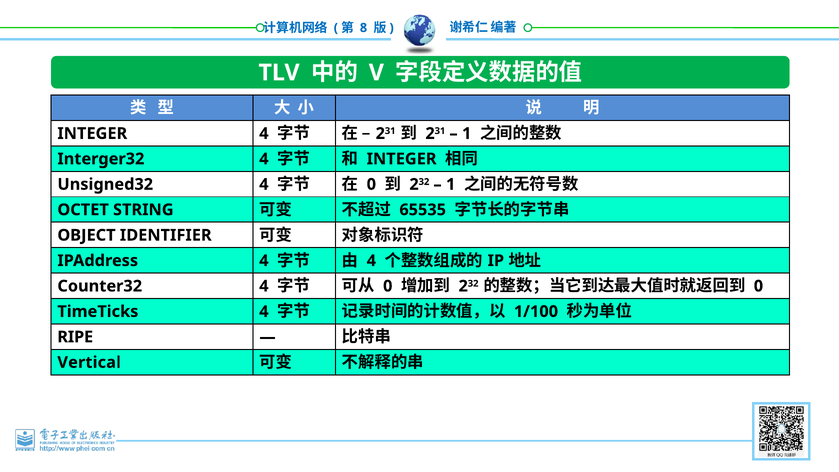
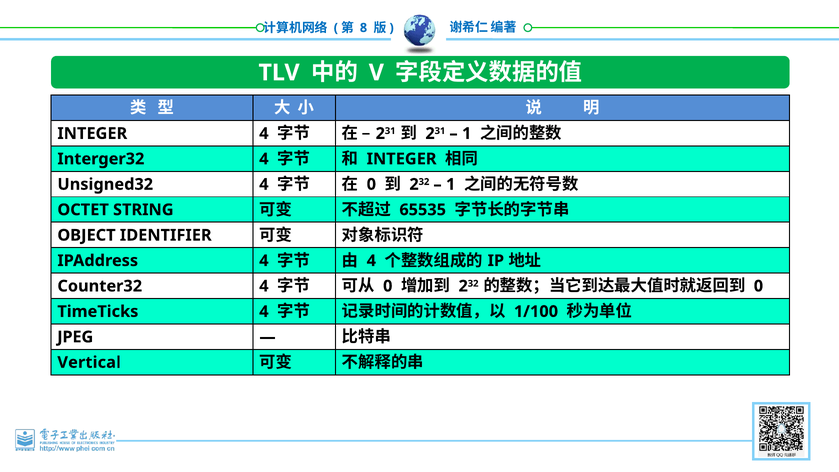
RIPE: RIPE -> JPEG
